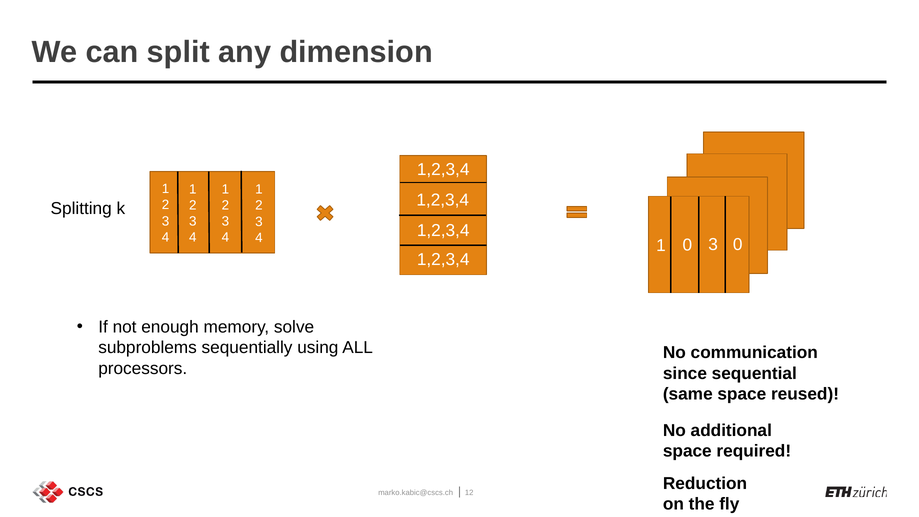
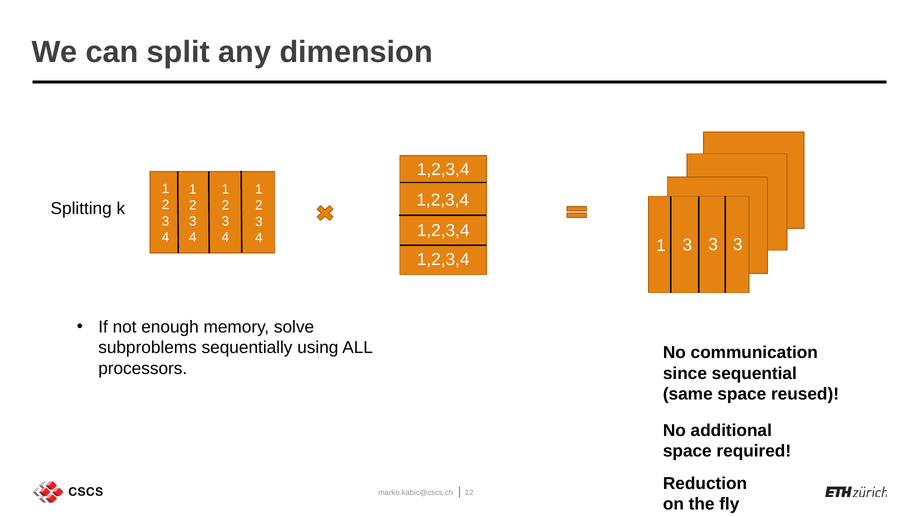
1 0: 0 -> 3
0 at (738, 245): 0 -> 3
